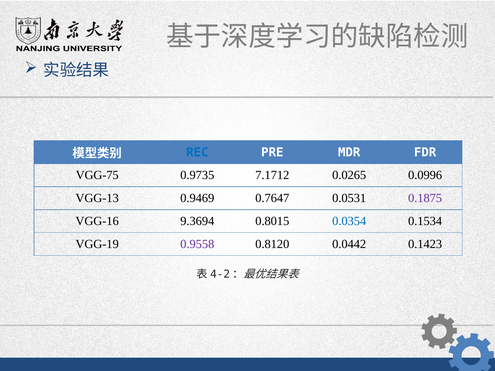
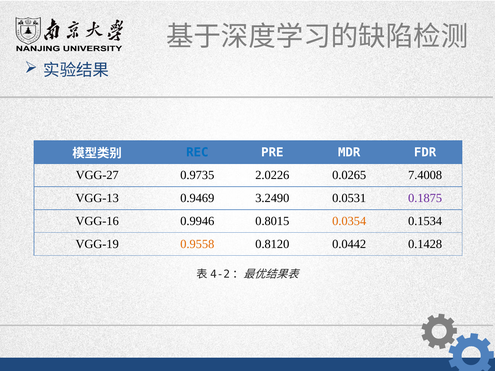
VGG-75: VGG-75 -> VGG-27
7.1712: 7.1712 -> 2.0226
0.0996: 0.0996 -> 7.4008
0.7647: 0.7647 -> 3.2490
9.3694: 9.3694 -> 0.9946
0.0354 colour: blue -> orange
0.9558 colour: purple -> orange
0.1423: 0.1423 -> 0.1428
